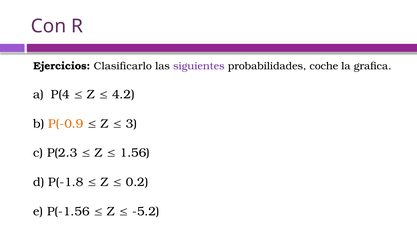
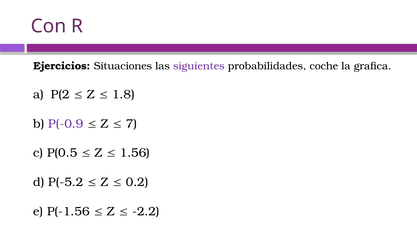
Clasificarlo: Clasificarlo -> Situaciones
P(4: P(4 -> P(2
4.2: 4.2 -> 1.8
P(-0.9 colour: orange -> purple
3: 3 -> 7
P(2.3: P(2.3 -> P(0.5
P(-1.8: P(-1.8 -> P(-5.2
-5.2: -5.2 -> -2.2
